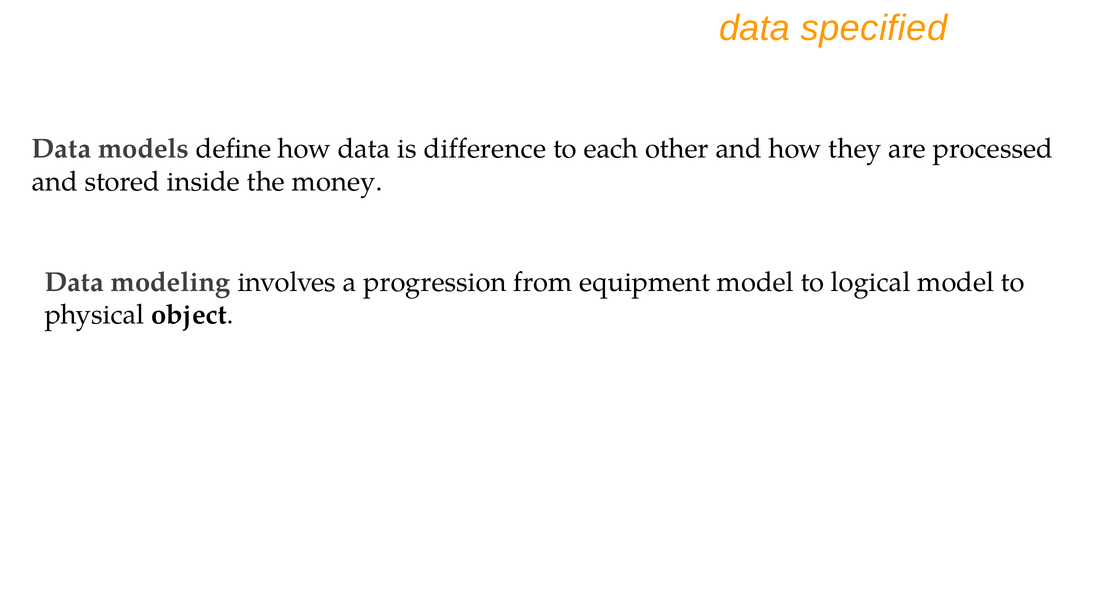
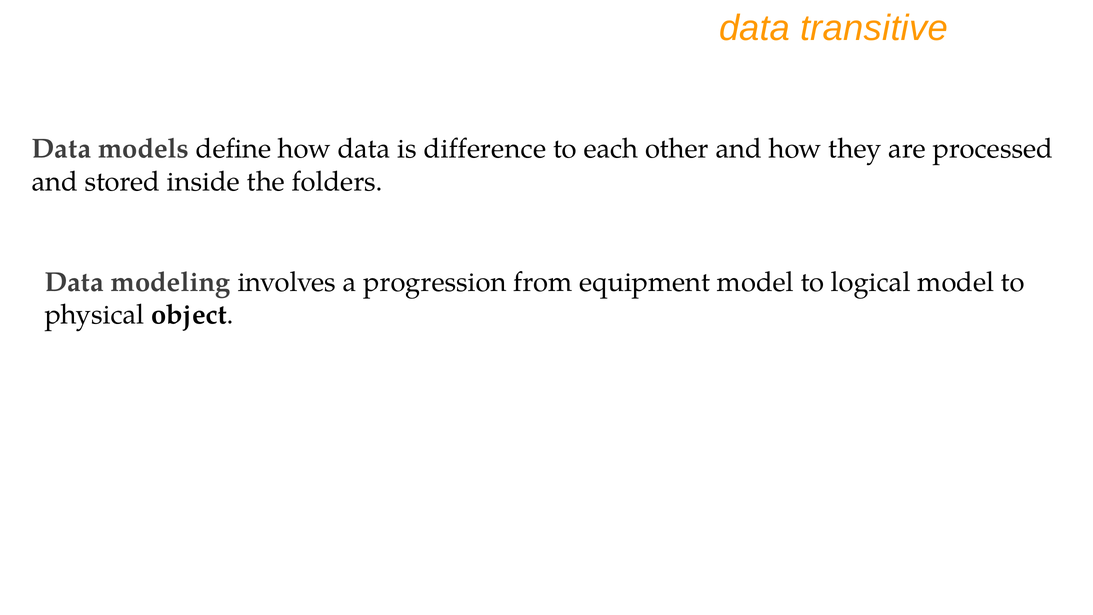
specified: specified -> transitive
money: money -> folders
